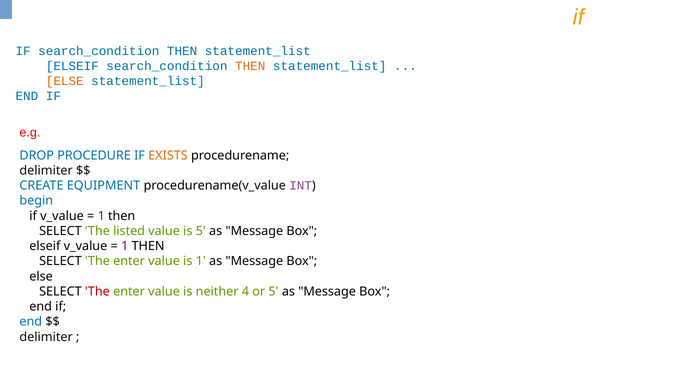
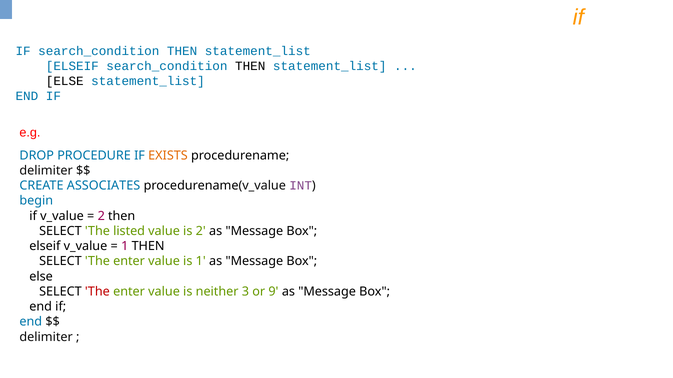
THEN at (250, 66) colour: orange -> black
ELSE at (65, 81) colour: orange -> black
EQUIPMENT: EQUIPMENT -> ASSOCIATES
1 at (101, 216): 1 -> 2
is 5: 5 -> 2
4: 4 -> 3
or 5: 5 -> 9
